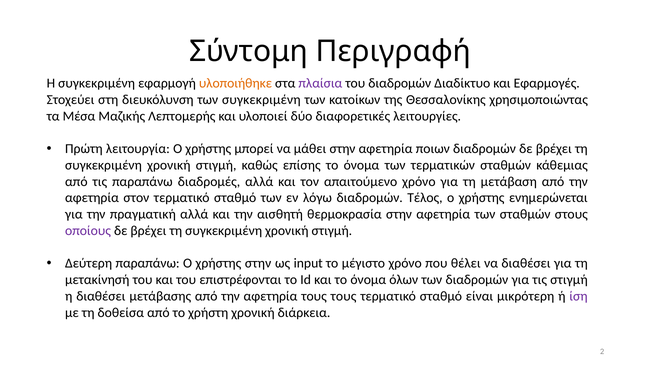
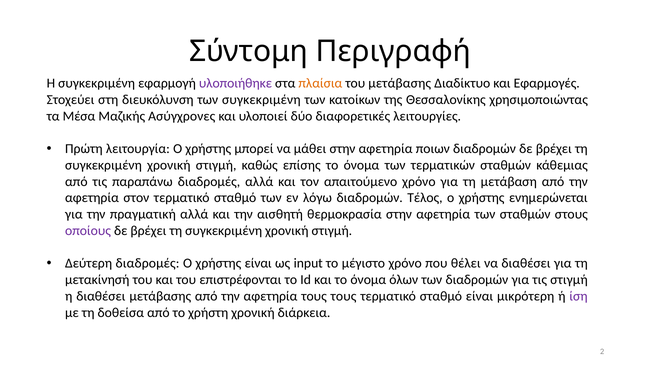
υλοποιήθηκε colour: orange -> purple
πλαίσια colour: purple -> orange
του διαδρομών: διαδρομών -> μετάβασης
Λεπτομερής: Λεπτομερής -> Ασύγχρονες
Δεύτερη παραπάνω: παραπάνω -> διαδρομές
χρήστης στην: στην -> είναι
